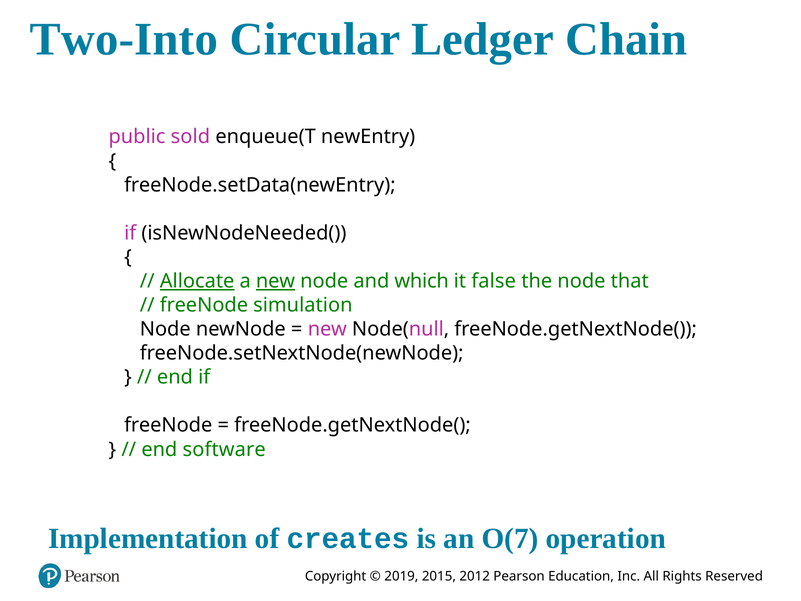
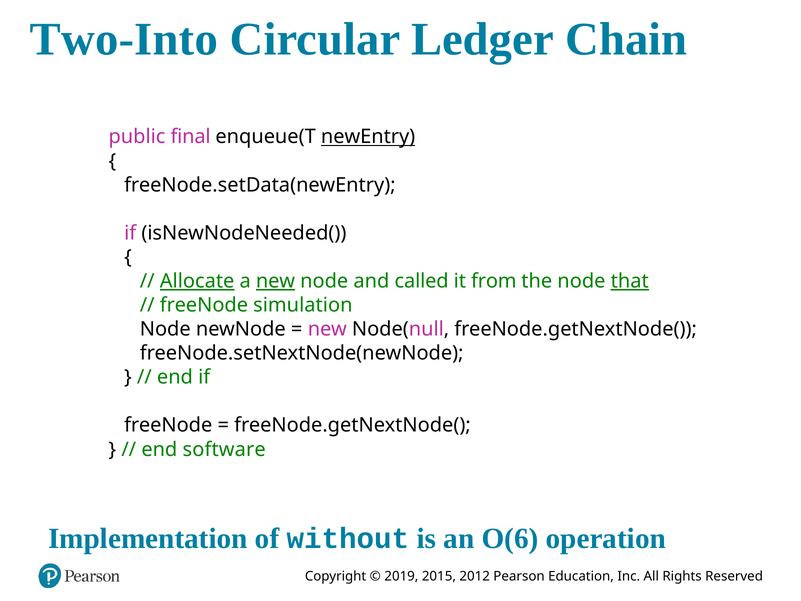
sold: sold -> final
newEntry underline: none -> present
which: which -> called
false: false -> from
that underline: none -> present
creates: creates -> without
O(7: O(7 -> O(6
